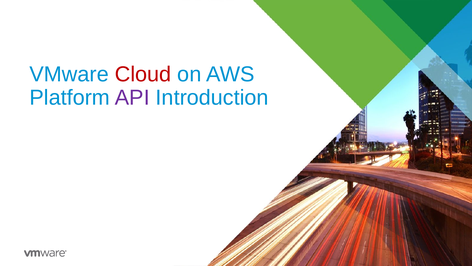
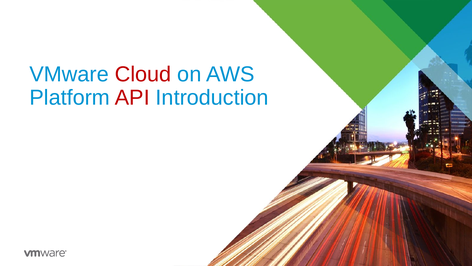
API colour: purple -> red
